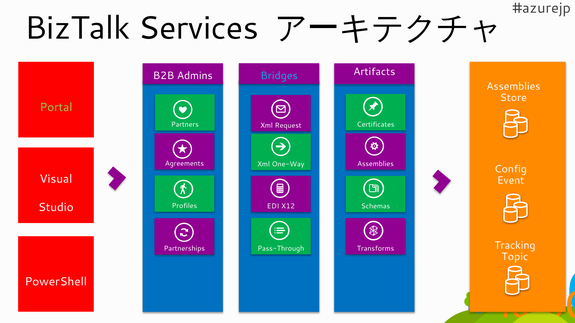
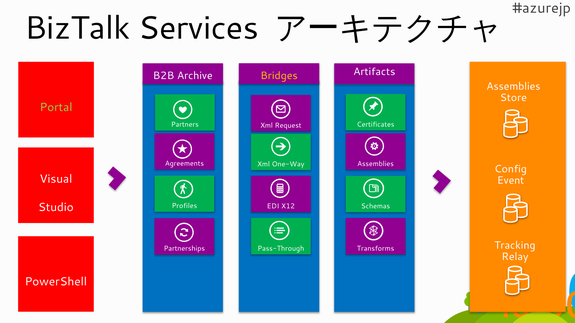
Bridges colour: light blue -> yellow
Admins: Admins -> Archive
Topic: Topic -> Relay
